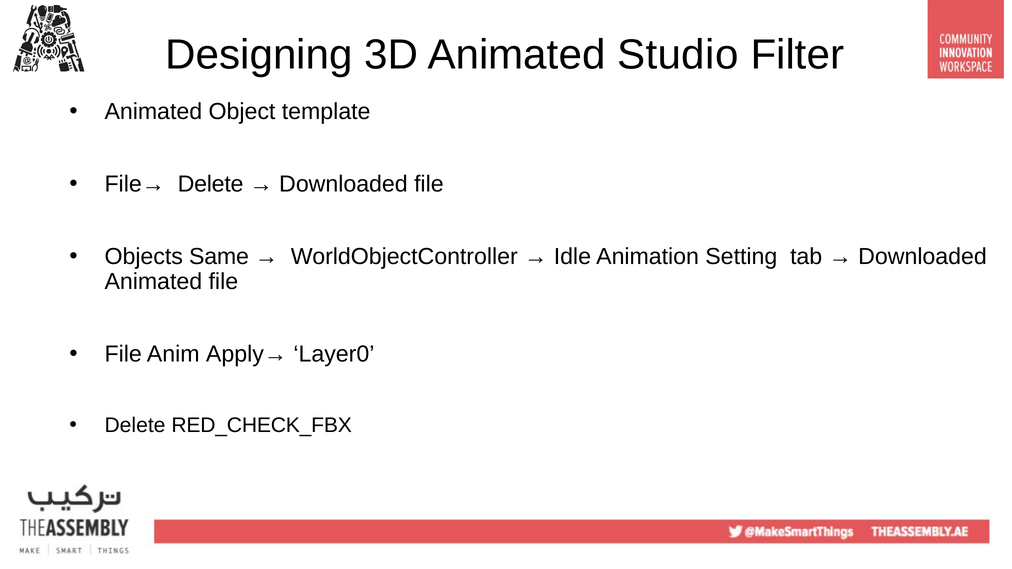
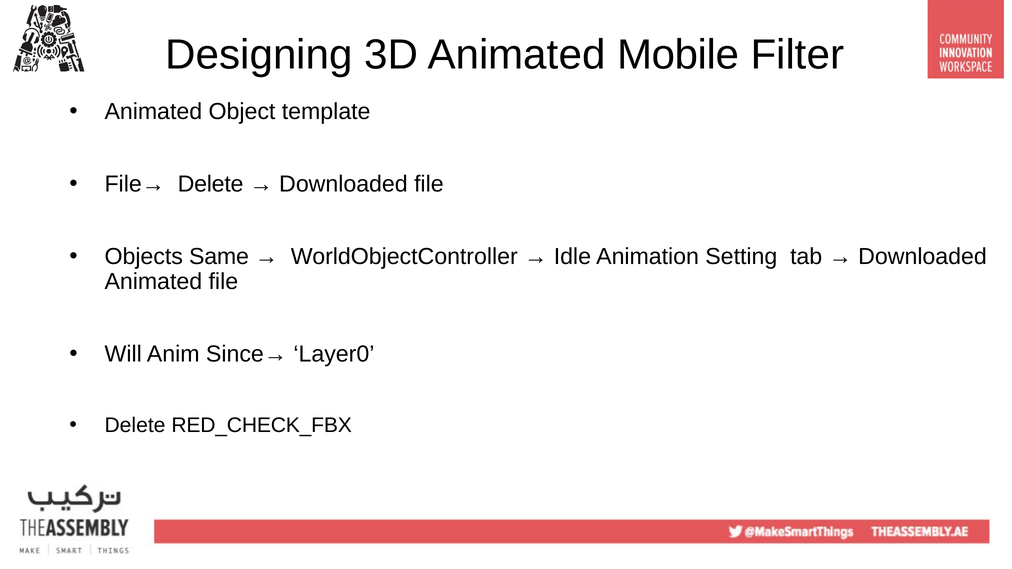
Studio: Studio -> Mobile
File at (123, 354): File -> Will
Apply→: Apply→ -> Since→
